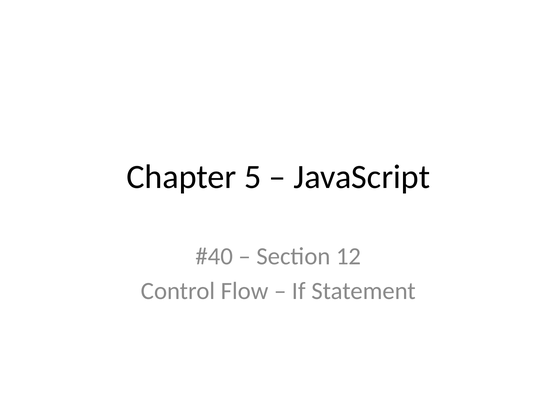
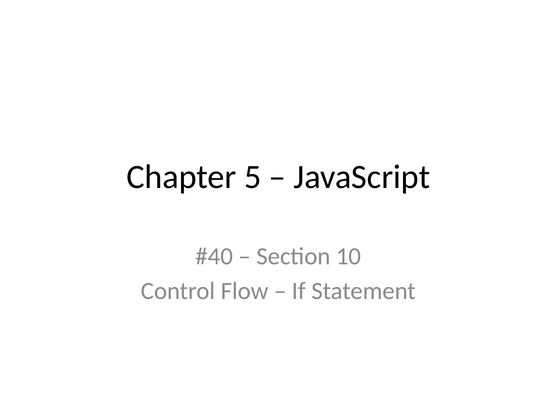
12: 12 -> 10
